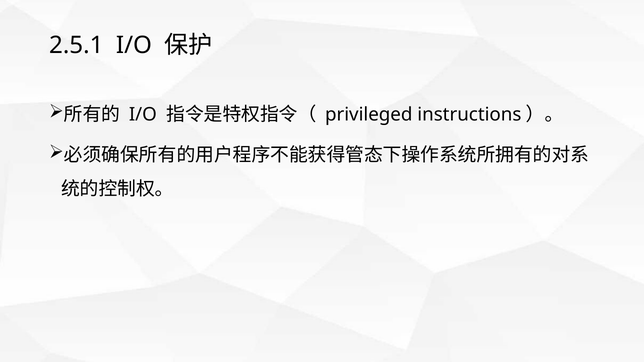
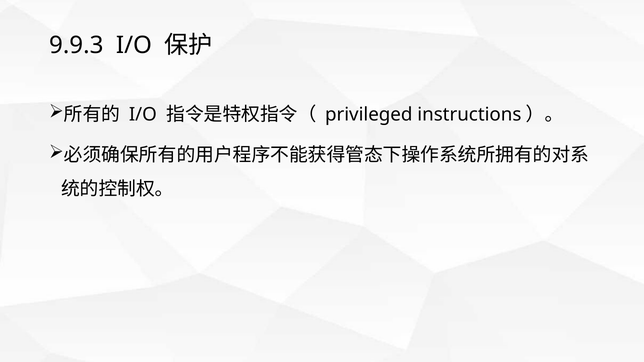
2.5.1: 2.5.1 -> 9.9.3
